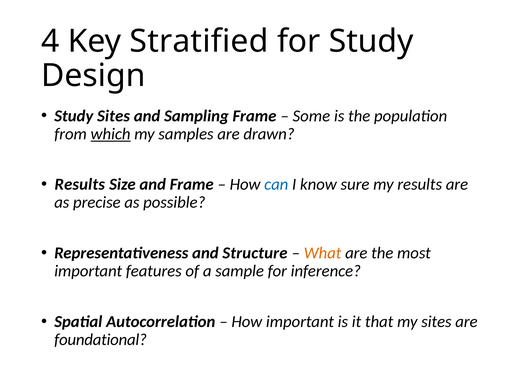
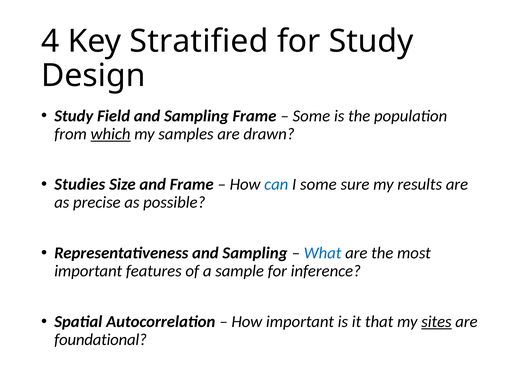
Study Sites: Sites -> Field
Results at (80, 185): Results -> Studies
I know: know -> some
Representativeness and Structure: Structure -> Sampling
What colour: orange -> blue
sites at (436, 322) underline: none -> present
